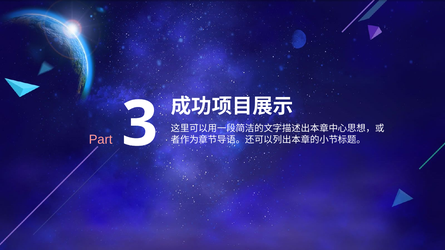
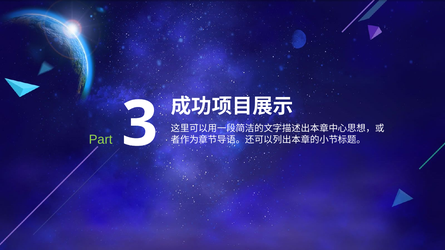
Part colour: pink -> light green
